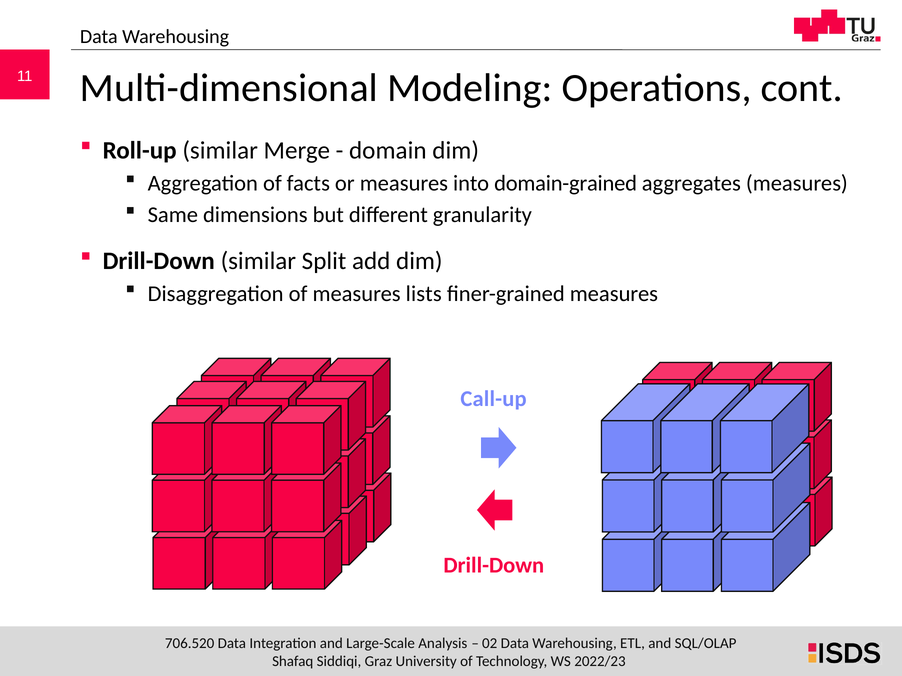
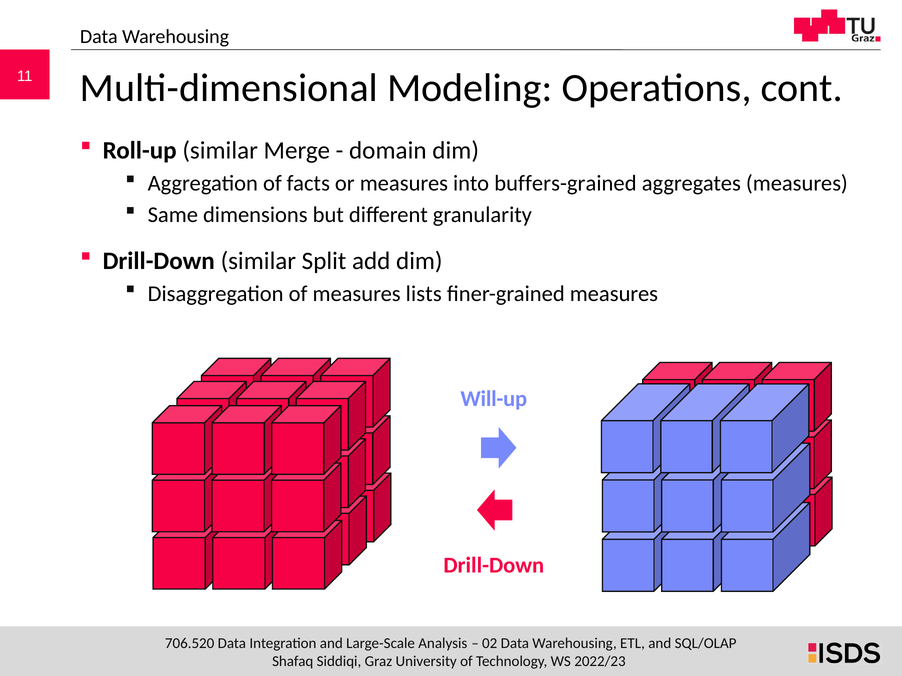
domain-grained: domain-grained -> buffers-grained
Call-up: Call-up -> Will-up
